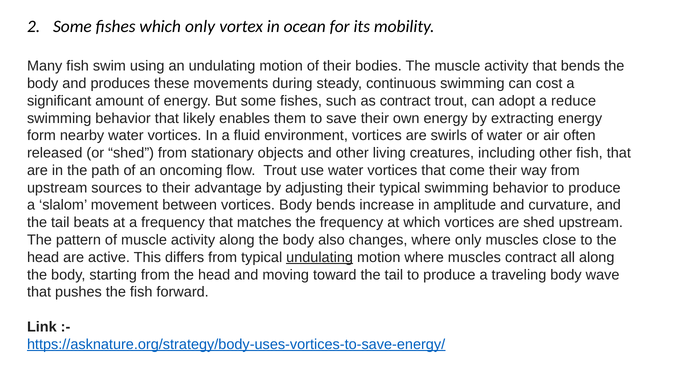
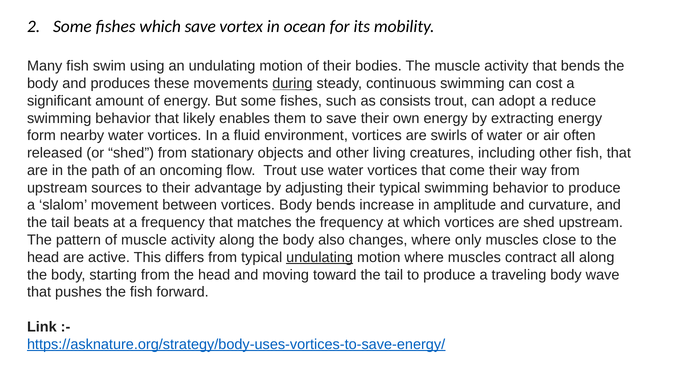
which only: only -> save
during underline: none -> present
as contract: contract -> consists
